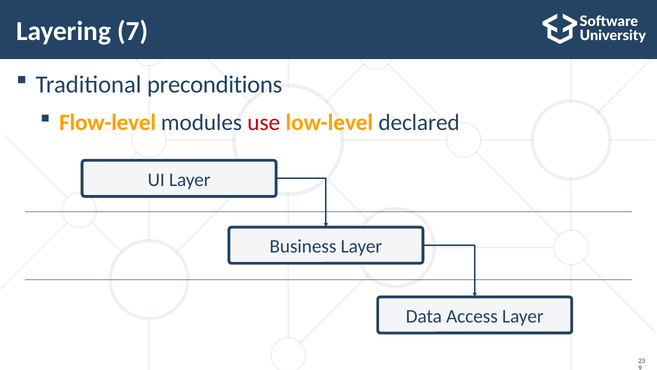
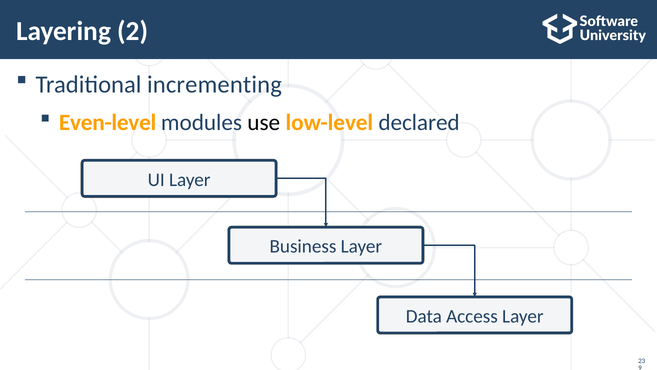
7: 7 -> 2
preconditions: preconditions -> incrementing
Flow-level: Flow-level -> Even-level
use colour: red -> black
